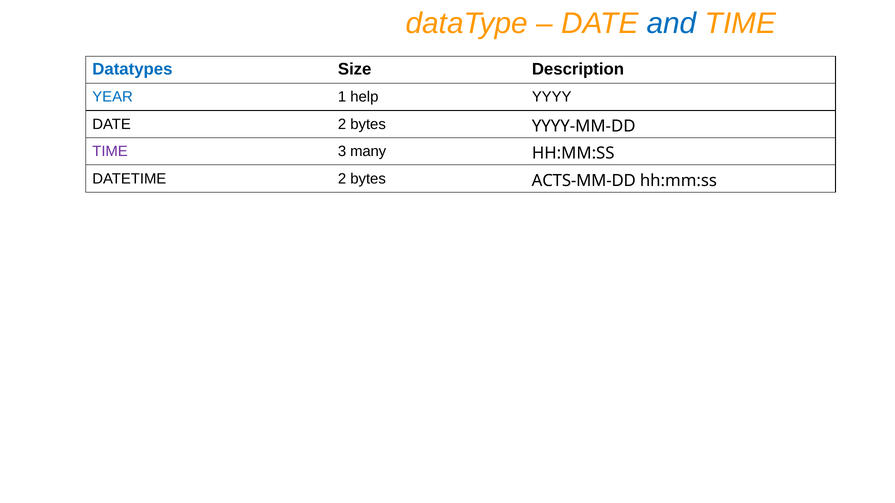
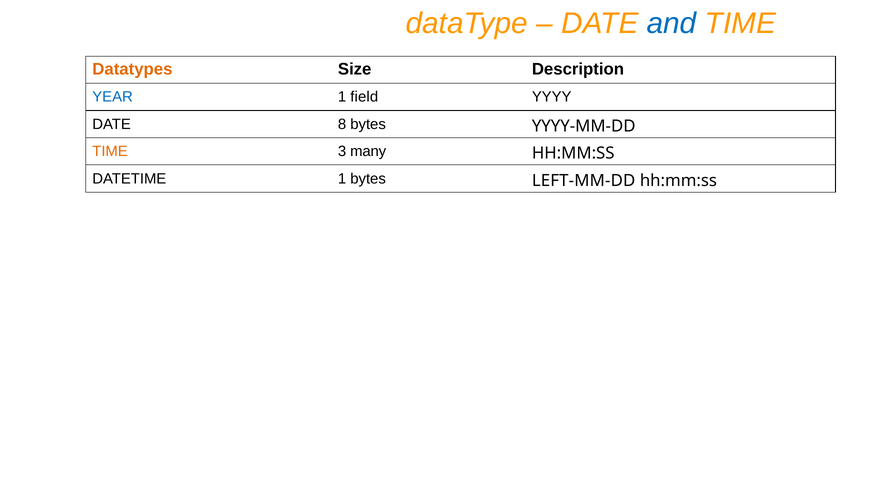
Datatypes colour: blue -> orange
help: help -> field
DATE 2: 2 -> 8
TIME at (110, 152) colour: purple -> orange
DATETIME 2: 2 -> 1
ACTS-MM-DD: ACTS-MM-DD -> LEFT-MM-DD
